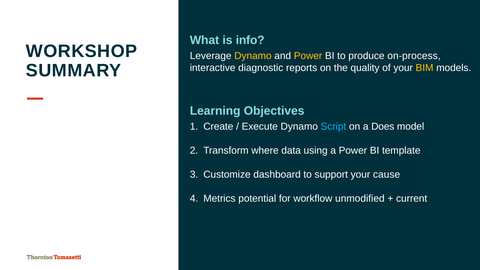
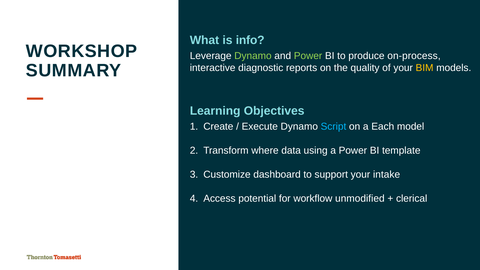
Dynamo at (253, 56) colour: yellow -> light green
Power at (308, 56) colour: yellow -> light green
Does: Does -> Each
cause: cause -> intake
Metrics: Metrics -> Access
current: current -> clerical
